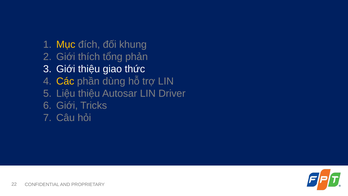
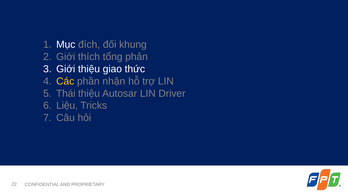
Mục colour: yellow -> white
dùng: dùng -> nhận
Liệu: Liệu -> Thái
Giới at (67, 105): Giới -> Liệu
